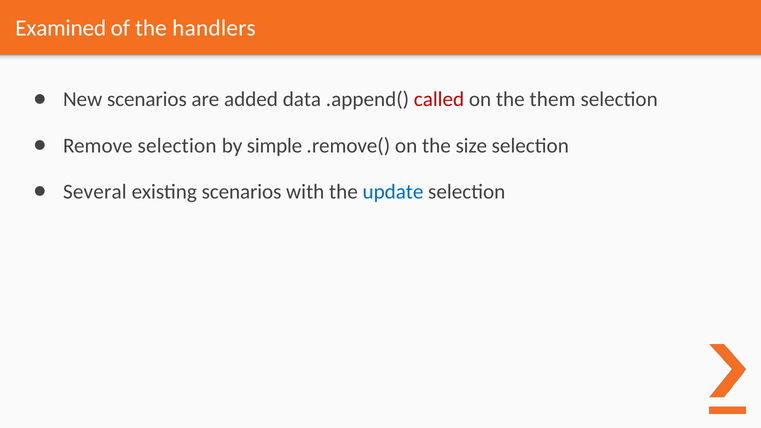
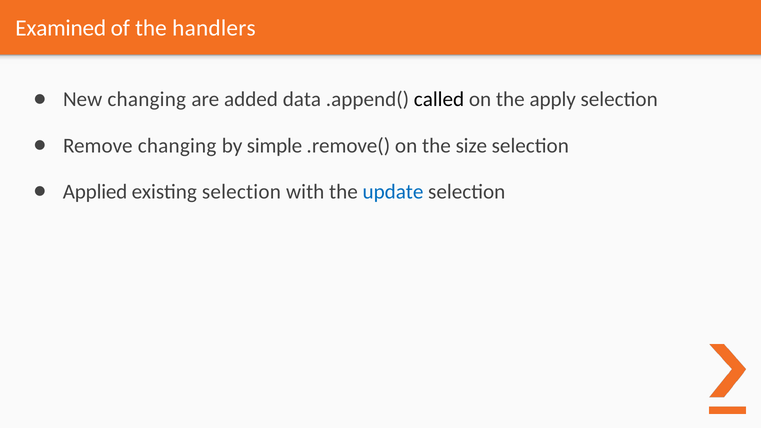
New scenarios: scenarios -> changing
called colour: red -> black
them: them -> apply
Remove selection: selection -> changing
Several: Several -> Applied
existing scenarios: scenarios -> selection
